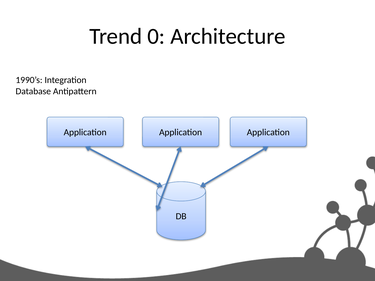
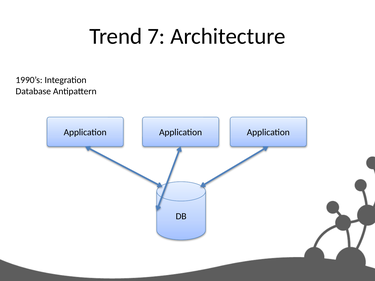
0: 0 -> 7
